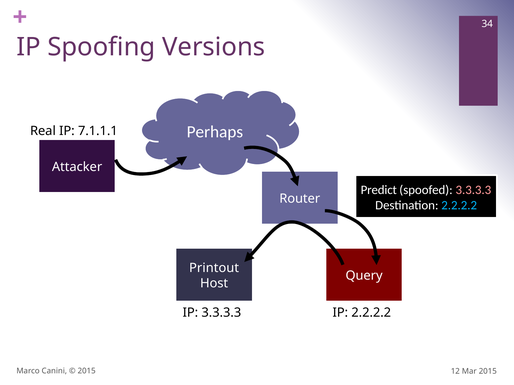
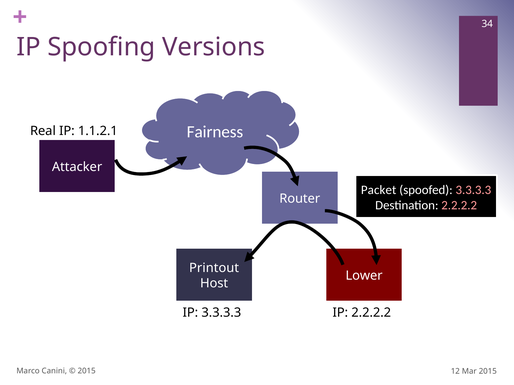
Perhaps: Perhaps -> Fairness
7.1.1.1: 7.1.1.1 -> 1.1.2.1
Predict: Predict -> Packet
2.2.2.2 at (459, 205) colour: light blue -> pink
Query: Query -> Lower
